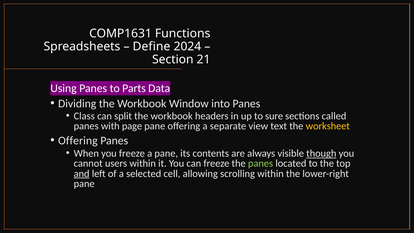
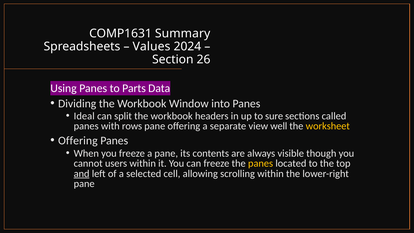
Functions: Functions -> Summary
Define: Define -> Values
21: 21 -> 26
Class: Class -> Ideal
page: page -> rows
text: text -> well
though underline: present -> none
panes at (261, 163) colour: light green -> yellow
